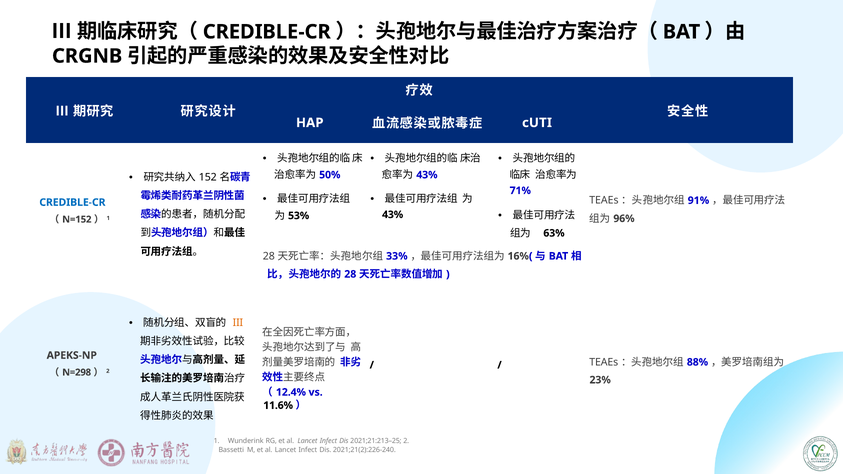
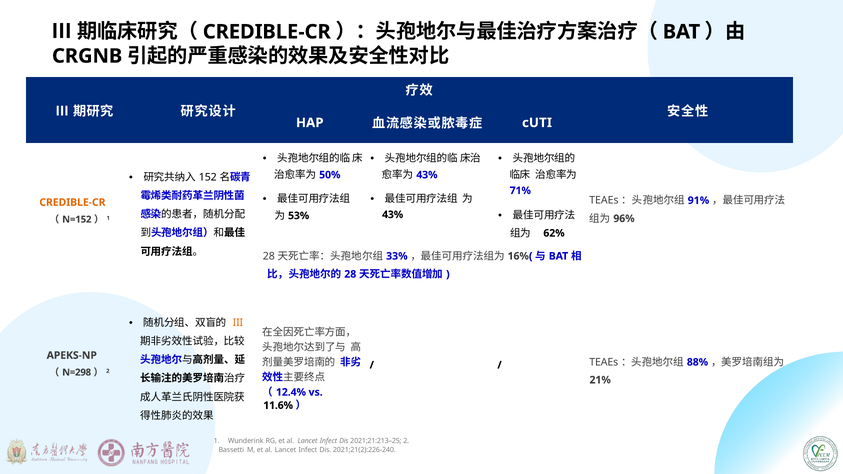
CREDIBLE-CR at (72, 202) colour: blue -> orange
63%: 63% -> 62%
23%: 23% -> 21%
